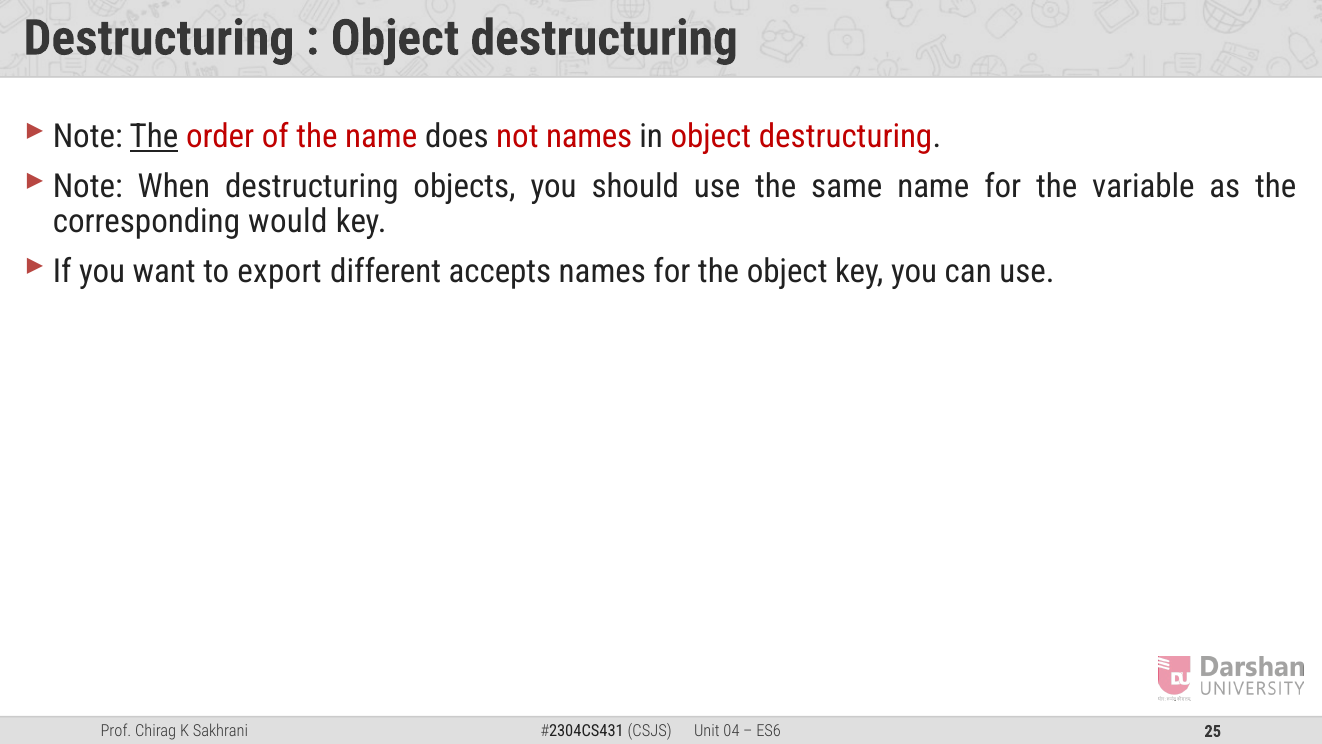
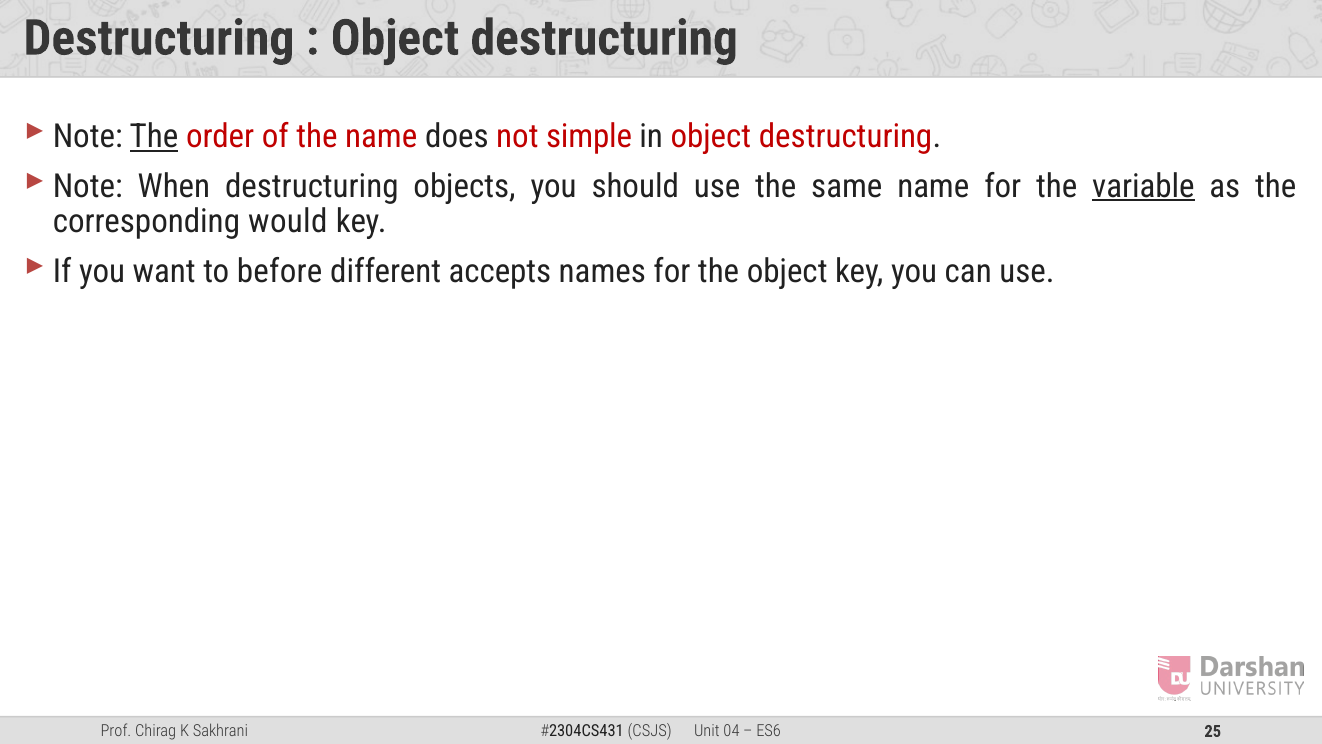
not names: names -> simple
variable underline: none -> present
export: export -> before
